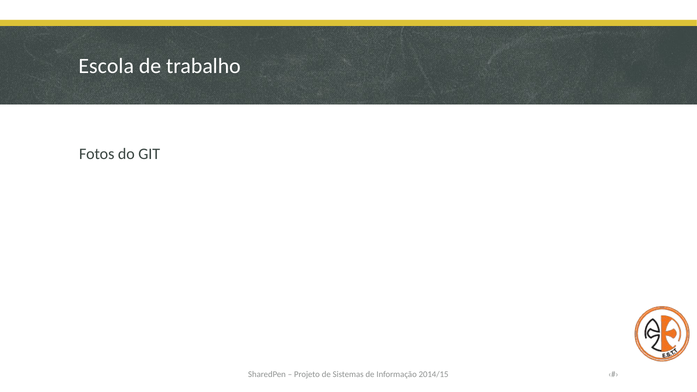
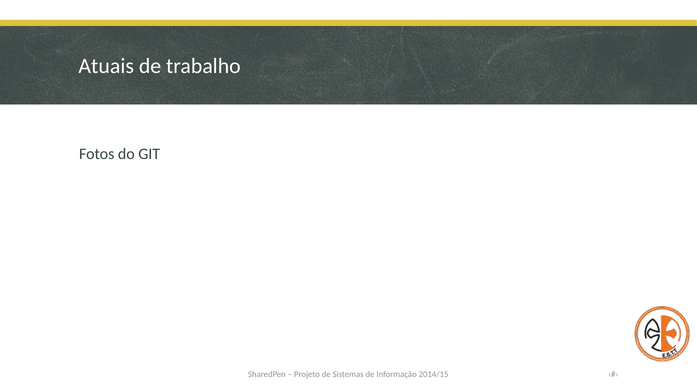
Escola: Escola -> Atuais
